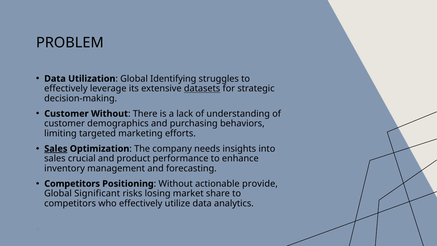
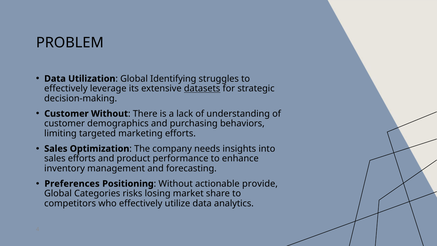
Sales at (56, 149) underline: present -> none
sales crucial: crucial -> efforts
Competitors at (72, 184): Competitors -> Preferences
Significant: Significant -> Categories
